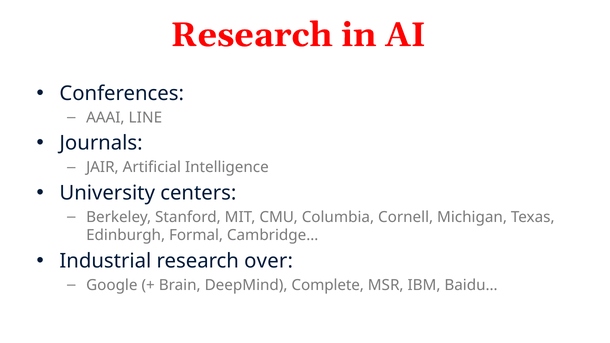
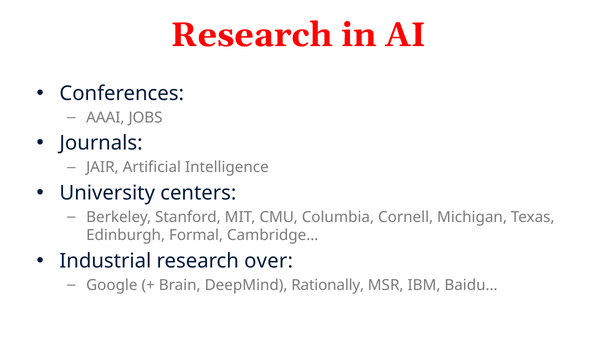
LINE: LINE -> JOBS
Complete: Complete -> Rationally
